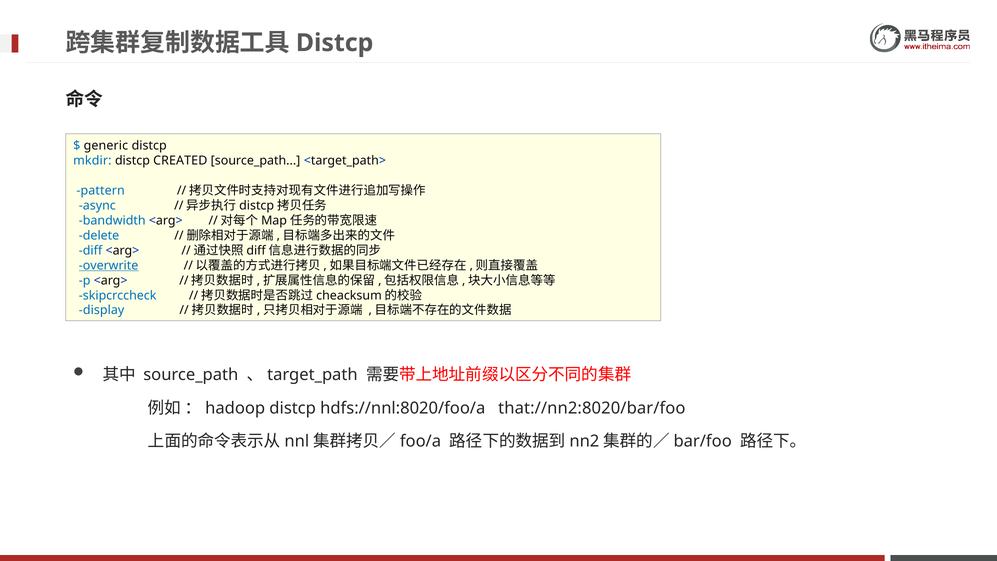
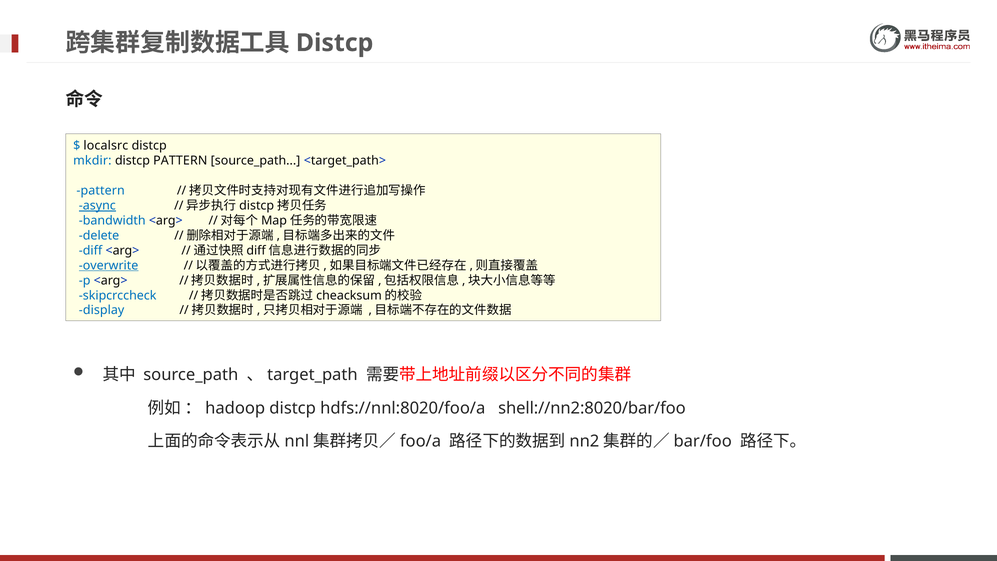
generic: generic -> localsrc
distcp CREATED: CREATED -> PATTERN
async underline: none -> present
that://nn2:8020/bar/foo: that://nn2:8020/bar/foo -> shell://nn2:8020/bar/foo
